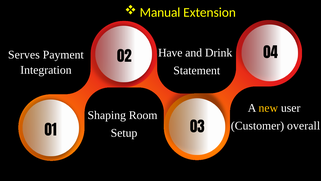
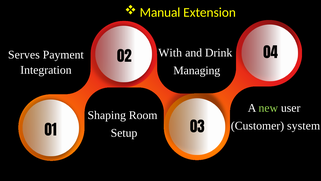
Have: Have -> With
Statement: Statement -> Managing
new colour: yellow -> light green
overall: overall -> system
